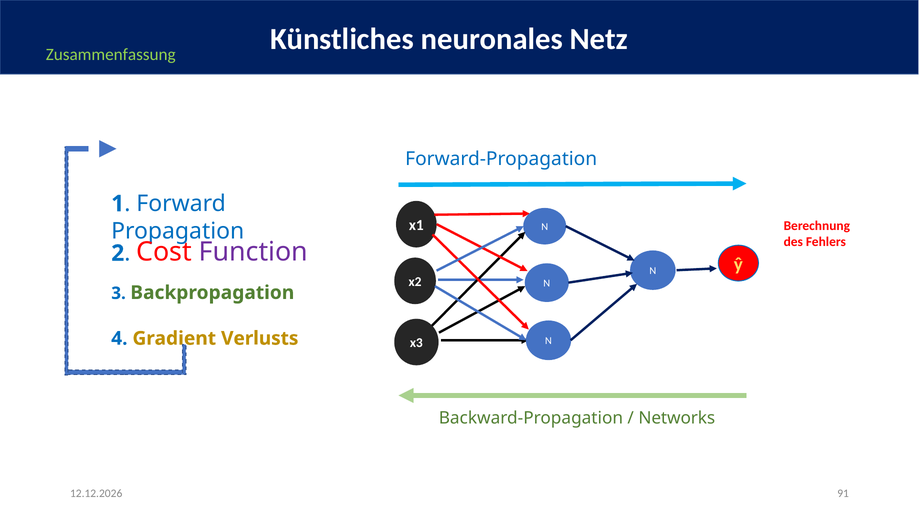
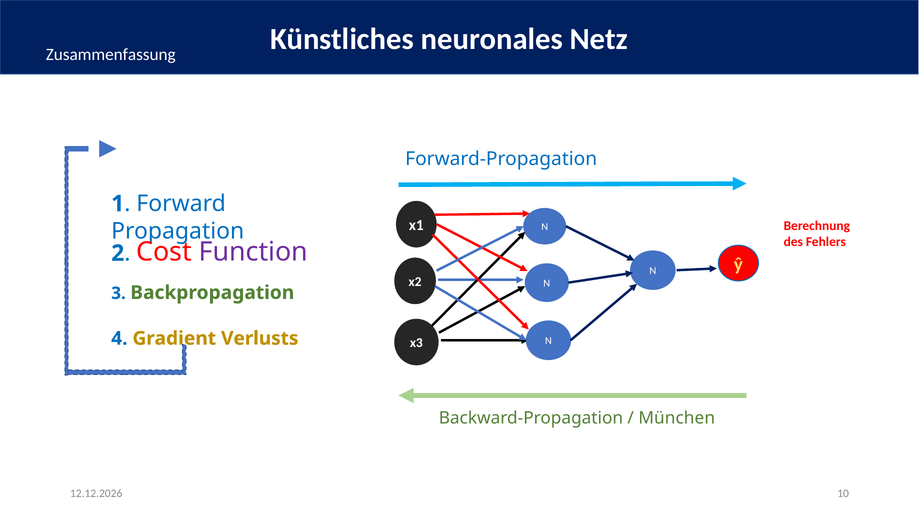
Zusammenfassung colour: light green -> white
Networks: Networks -> München
91: 91 -> 10
